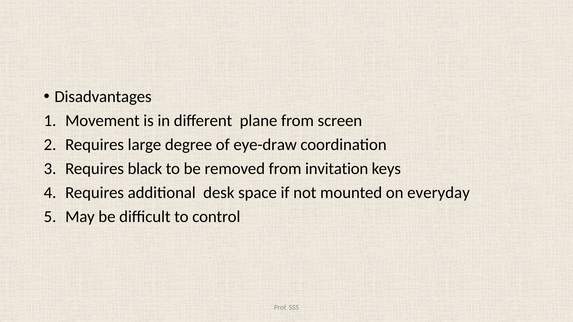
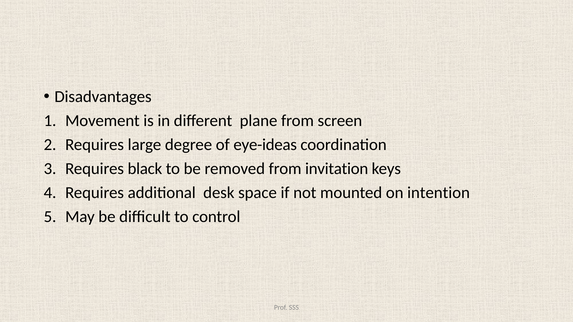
eye-draw: eye-draw -> eye-ideas
everyday: everyday -> intention
